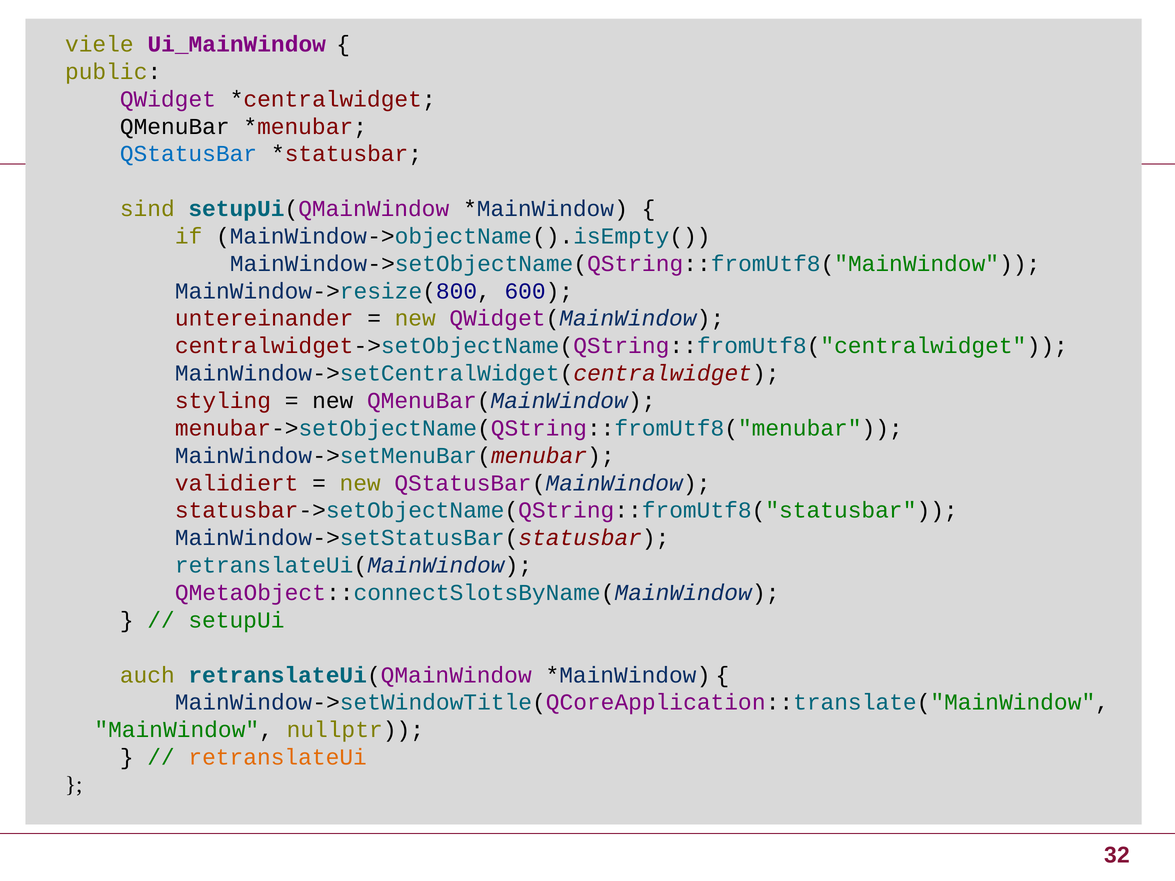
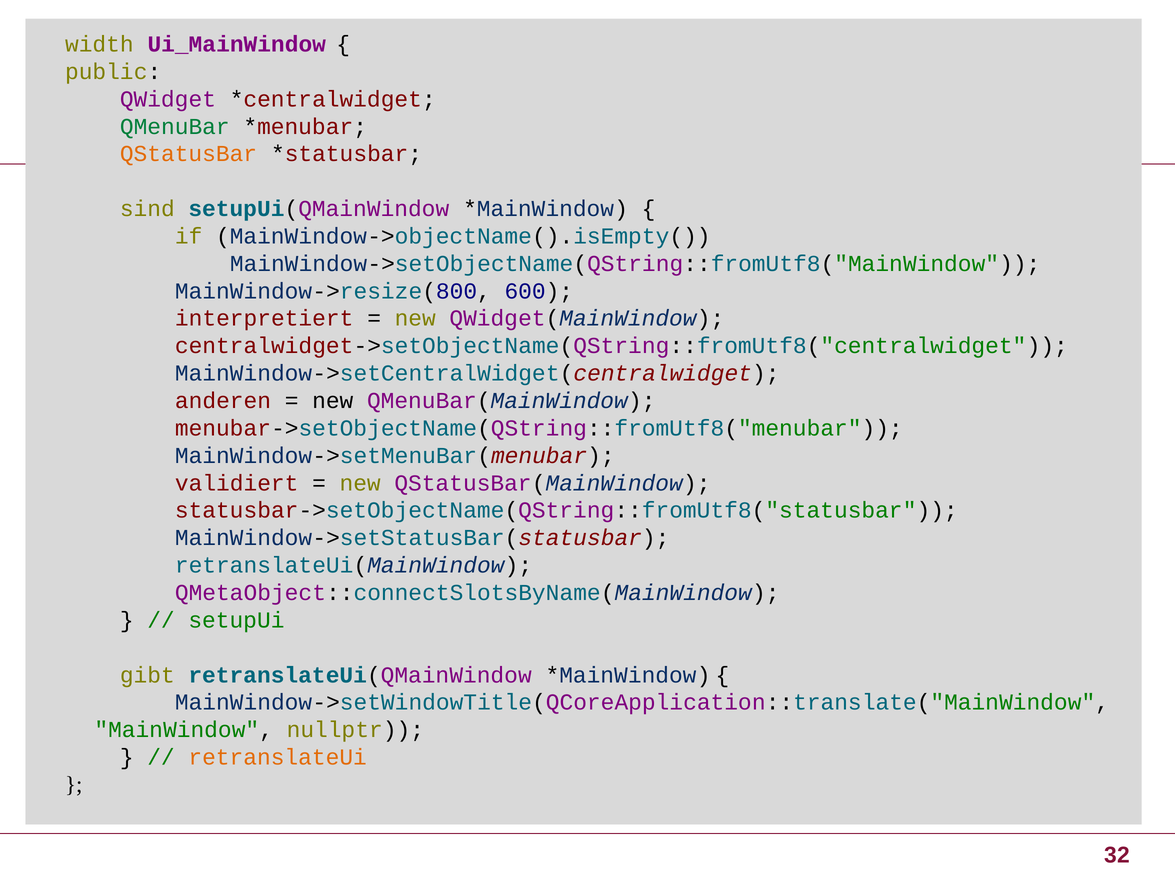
viele: viele -> width
QMenuBar colour: black -> green
QStatusBar colour: blue -> orange
untereinander: untereinander -> interpretiert
styling: styling -> anderen
auch: auch -> gibt
